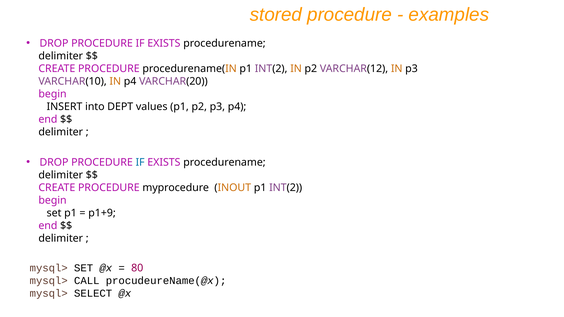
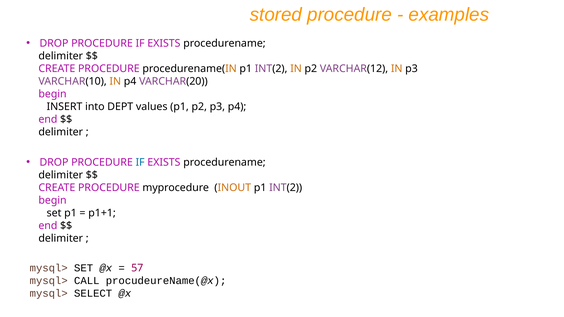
p1+9: p1+9 -> p1+1
80: 80 -> 57
